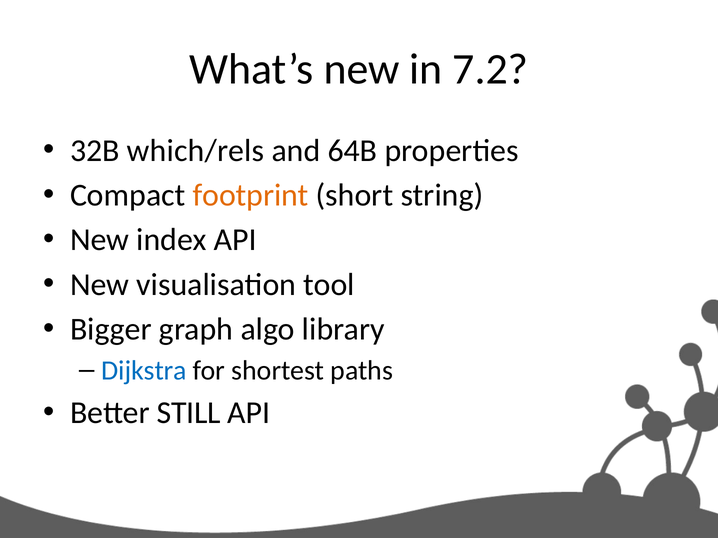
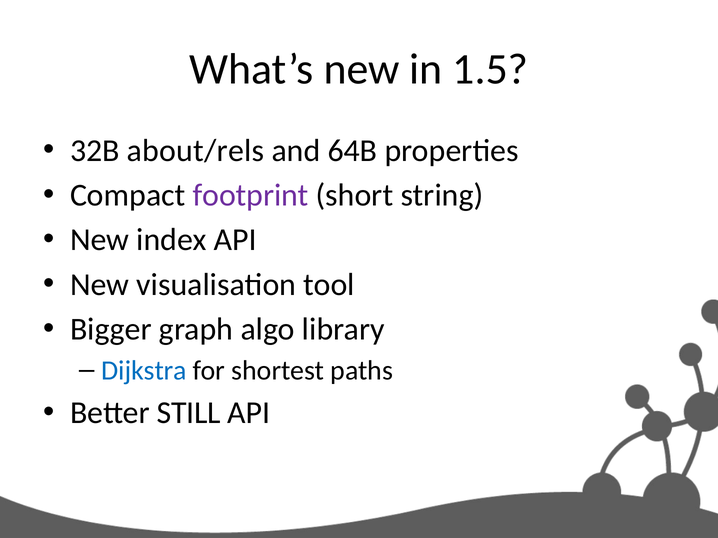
7.2: 7.2 -> 1.5
which/rels: which/rels -> about/rels
footprint colour: orange -> purple
